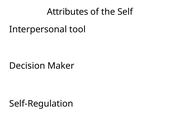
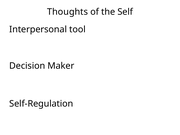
Attributes: Attributes -> Thoughts
